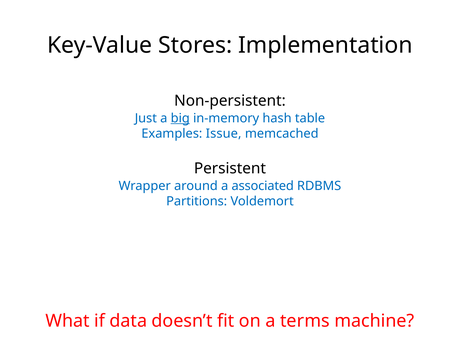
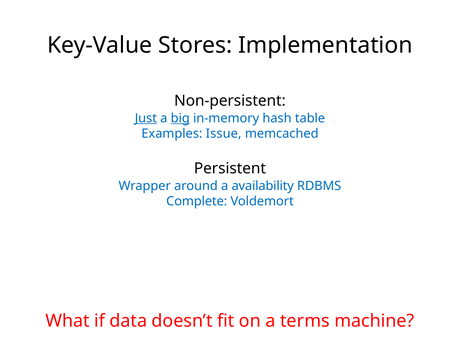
Just underline: none -> present
associated: associated -> availability
Partitions: Partitions -> Complete
